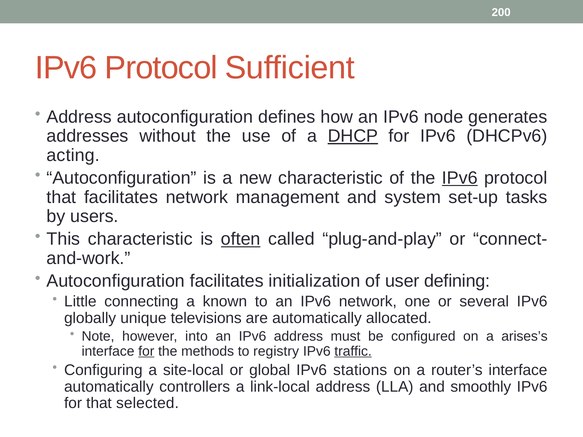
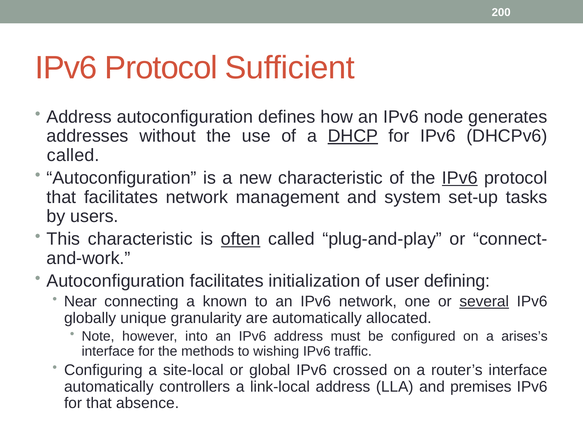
acting at (73, 155): acting -> called
Little: Little -> Near
several underline: none -> present
televisions: televisions -> granularity
for at (146, 351) underline: present -> none
registry: registry -> wishing
traffic underline: present -> none
stations: stations -> crossed
smoothly: smoothly -> premises
selected: selected -> absence
